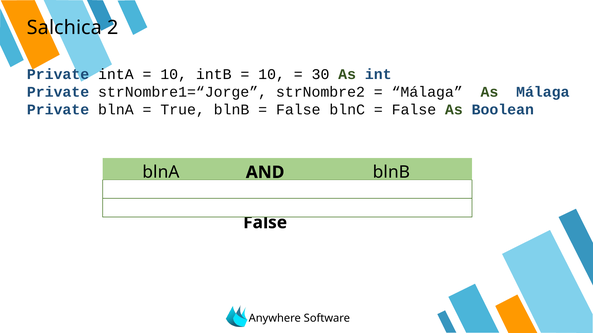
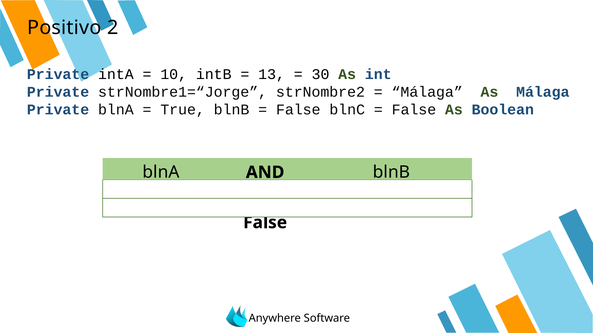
Salchica: Salchica -> Positivo
10 at (272, 74): 10 -> 13
